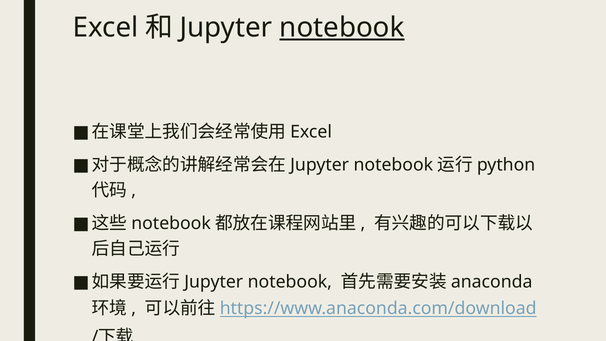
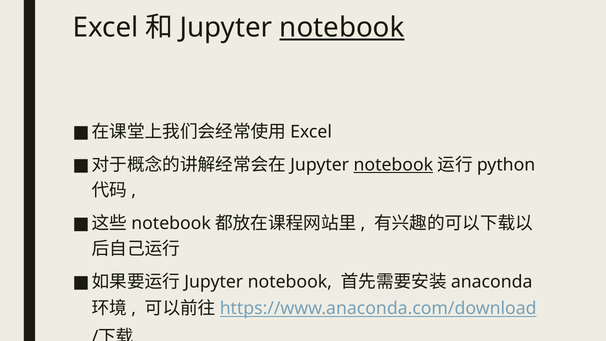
notebook at (393, 165) underline: none -> present
